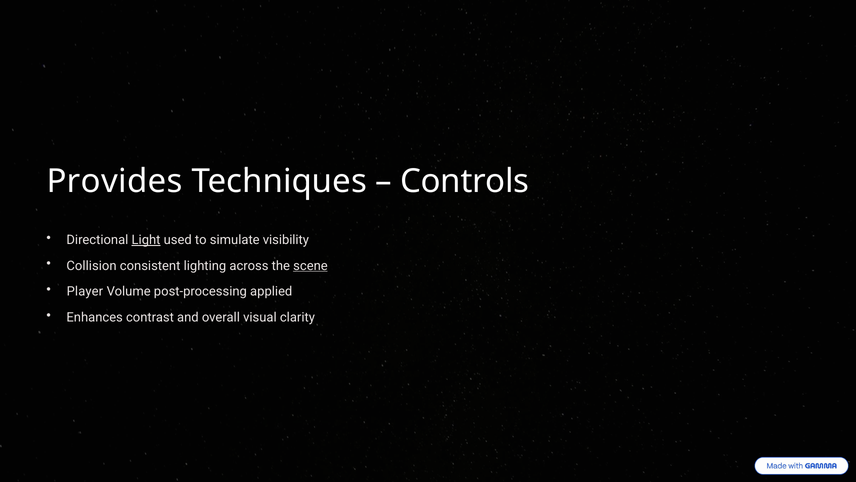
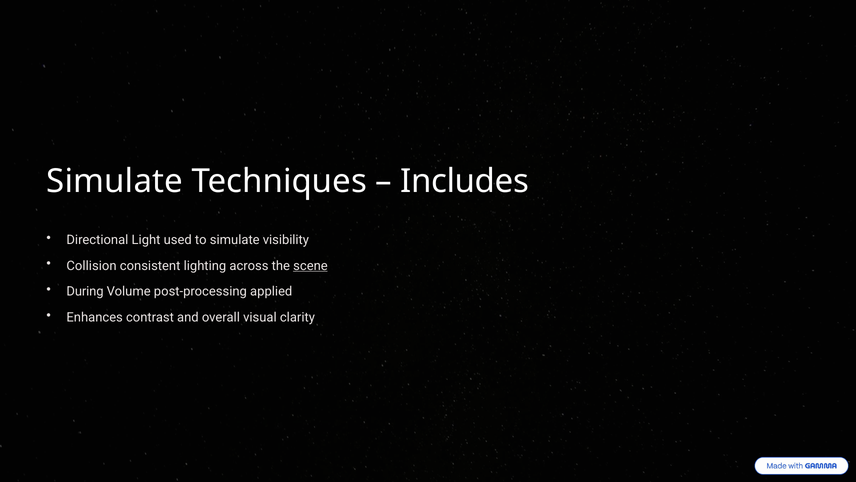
Provides at (115, 181): Provides -> Simulate
Controls: Controls -> Includes
Light underline: present -> none
Player: Player -> During
